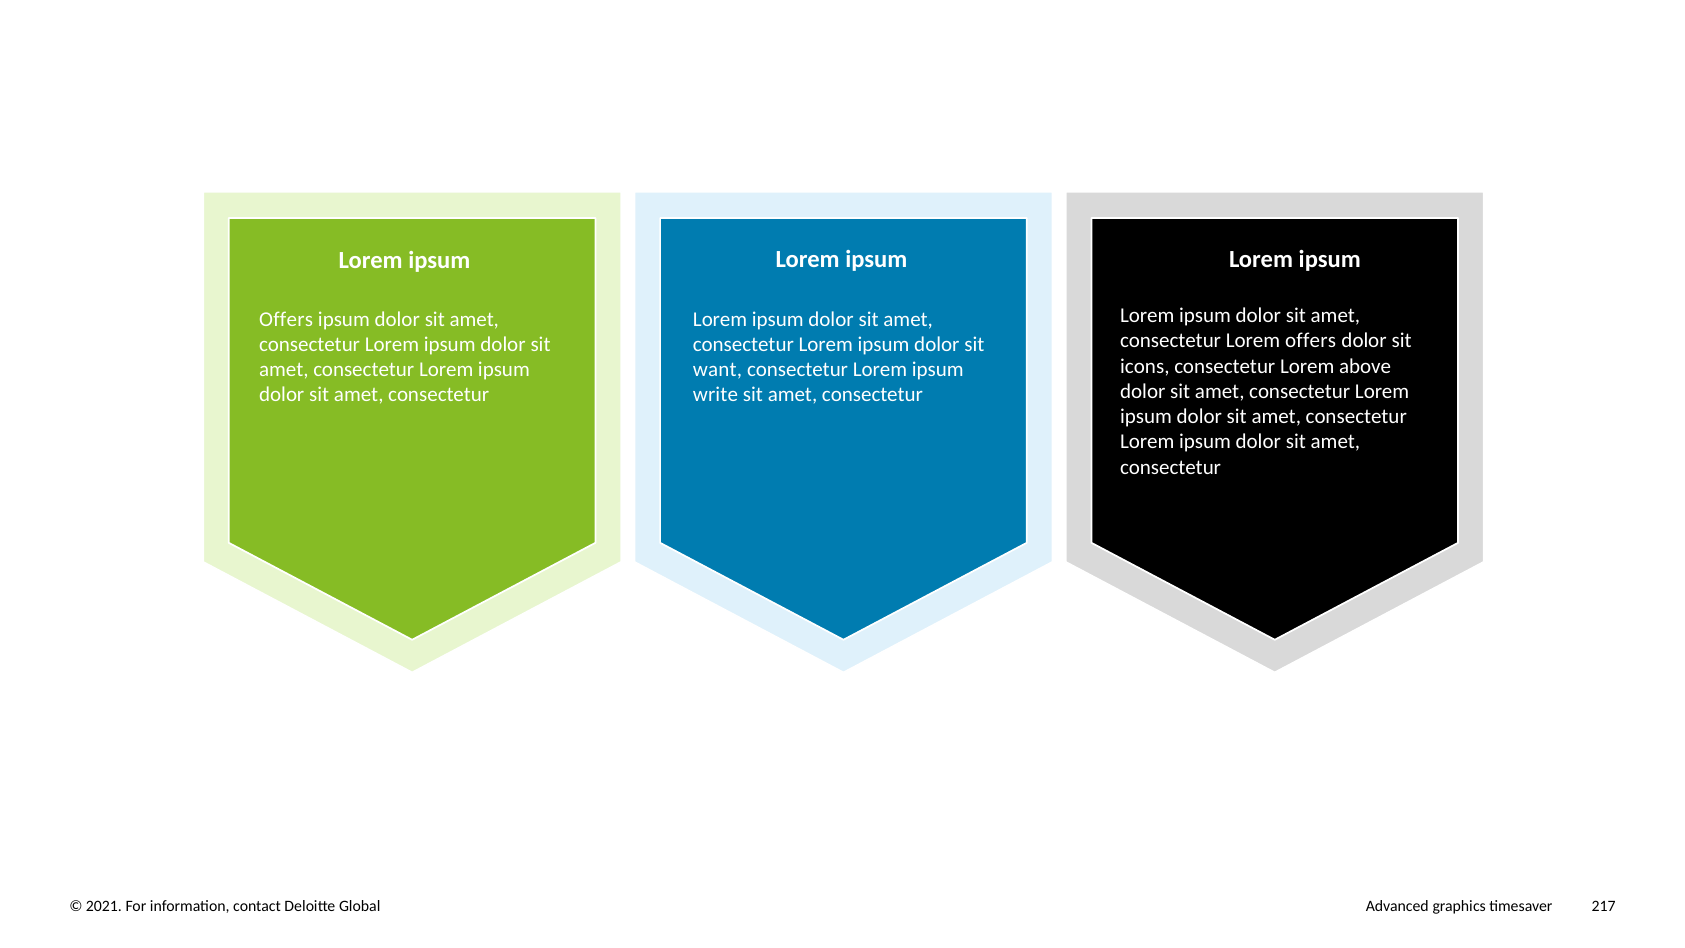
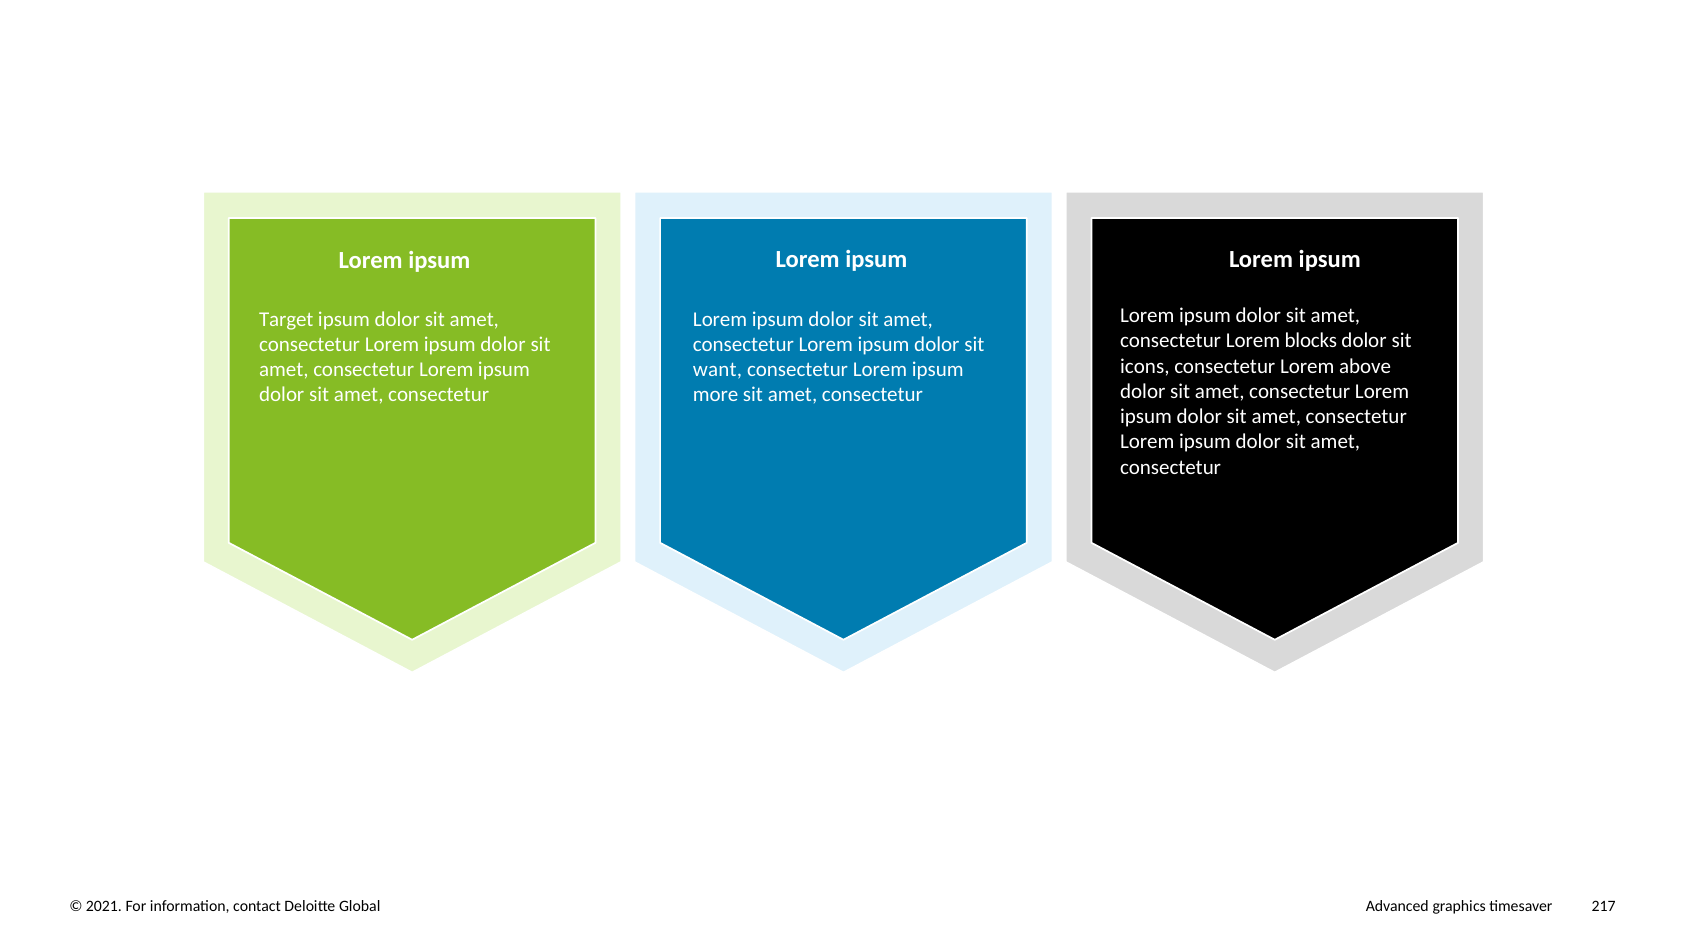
Offers at (286, 319): Offers -> Target
Lorem offers: offers -> blocks
write: write -> more
